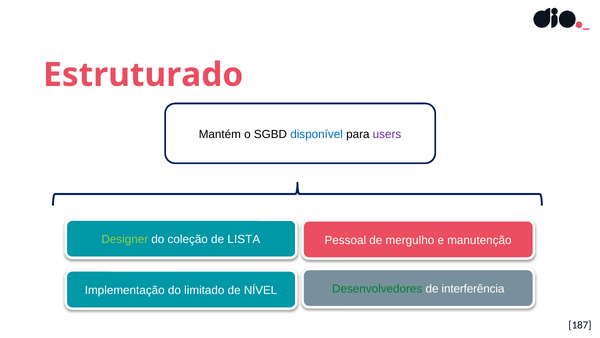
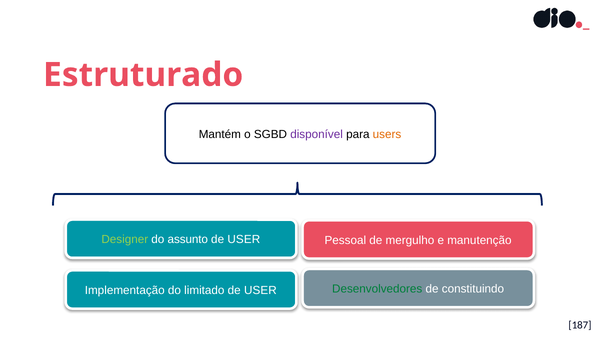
disponível colour: blue -> purple
users colour: purple -> orange
coleção: coleção -> assunto
LISTA at (244, 239): LISTA -> USER
interferência: interferência -> constituindo
NÍVEL at (261, 290): NÍVEL -> USER
